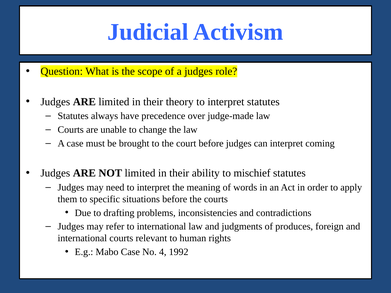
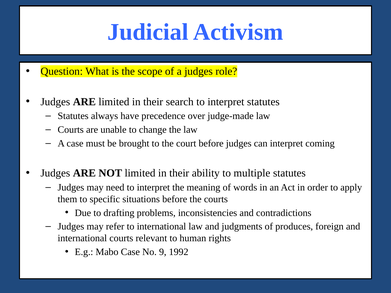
theory: theory -> search
mischief: mischief -> multiple
4: 4 -> 9
